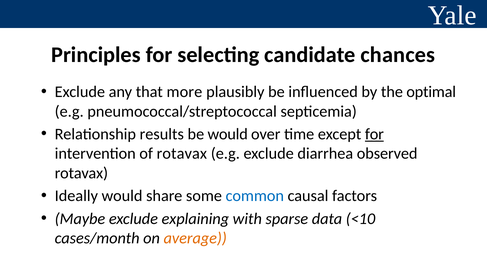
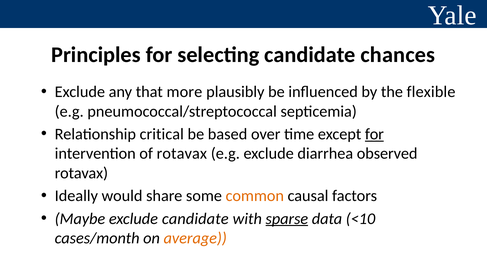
optimal: optimal -> flexible
results: results -> critical
be would: would -> based
common colour: blue -> orange
exclude explaining: explaining -> candidate
sparse underline: none -> present
